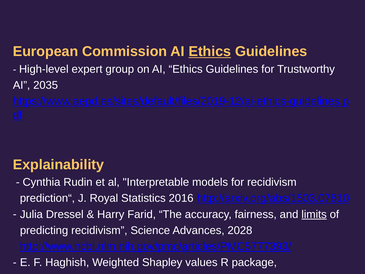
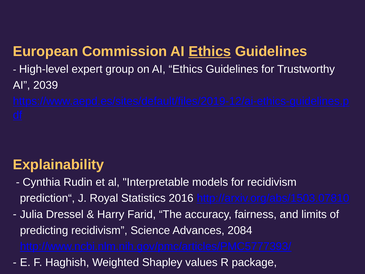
2035: 2035 -> 2039
limits underline: present -> none
2028: 2028 -> 2084
